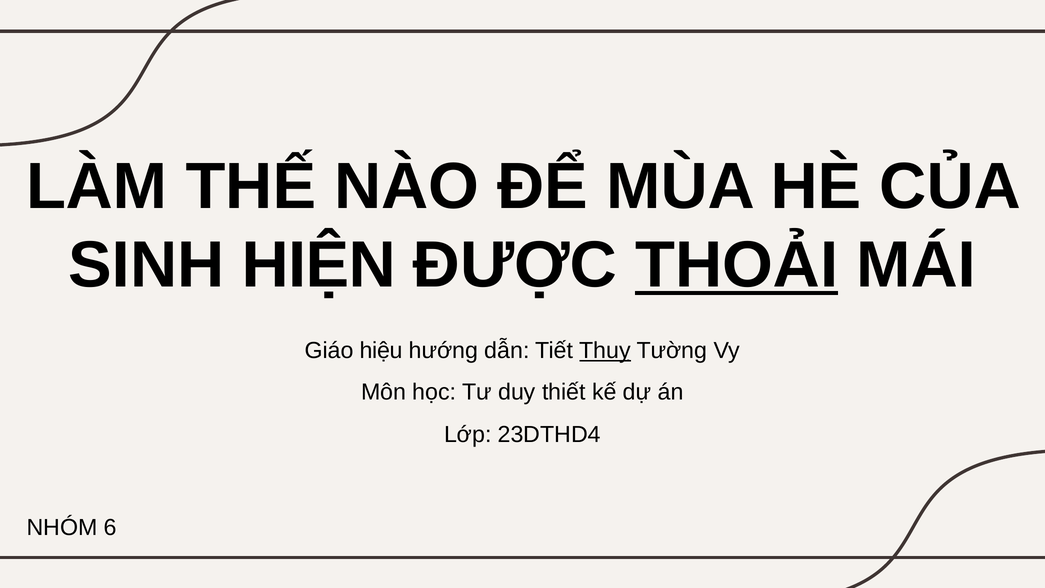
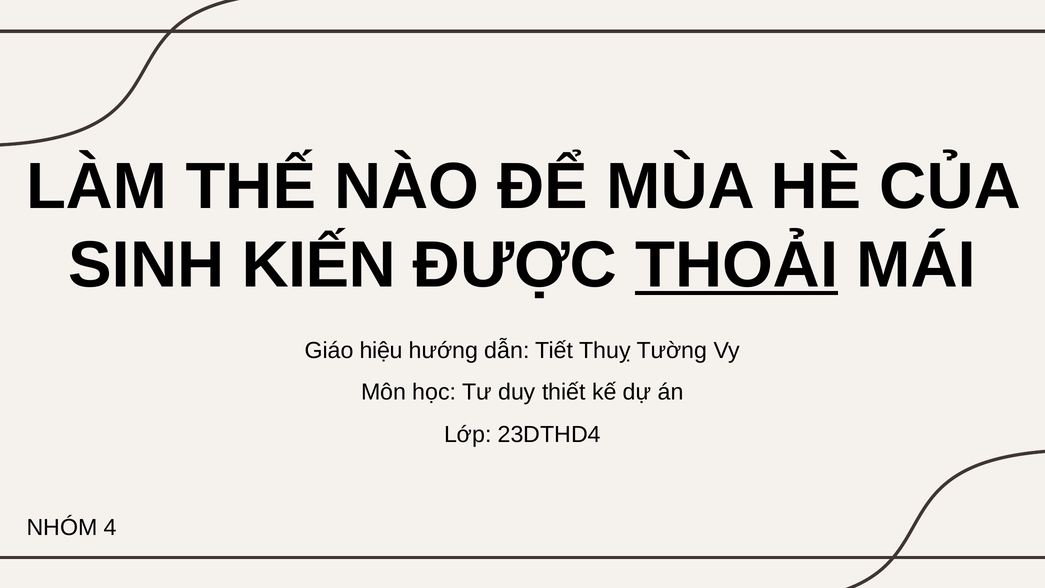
HIỆN: HIỆN -> KIẾN
Thuỵ underline: present -> none
6: 6 -> 4
